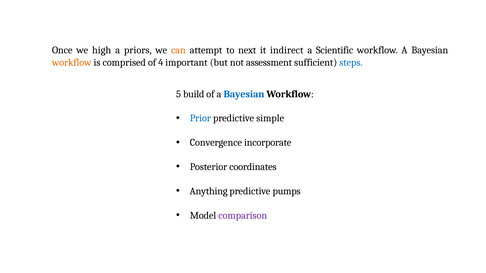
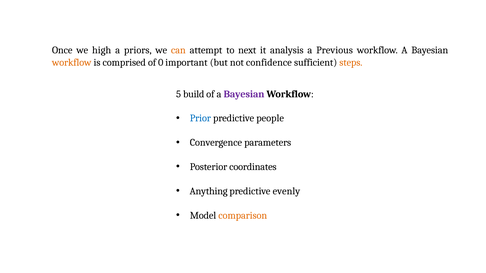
indirect: indirect -> analysis
Scientific: Scientific -> Previous
4: 4 -> 0
assessment: assessment -> confidence
steps colour: blue -> orange
Bayesian at (244, 94) colour: blue -> purple
simple: simple -> people
incorporate: incorporate -> parameters
pumps: pumps -> evenly
comparison colour: purple -> orange
